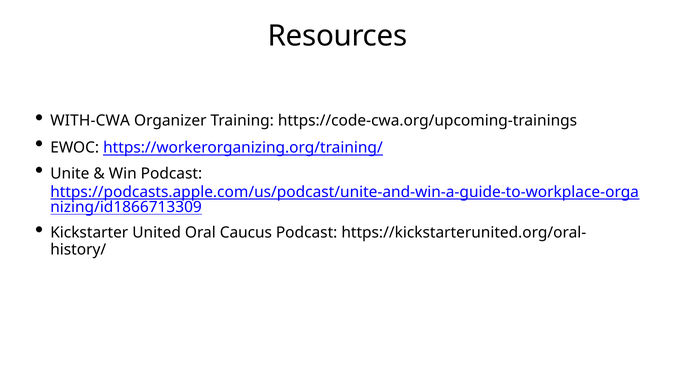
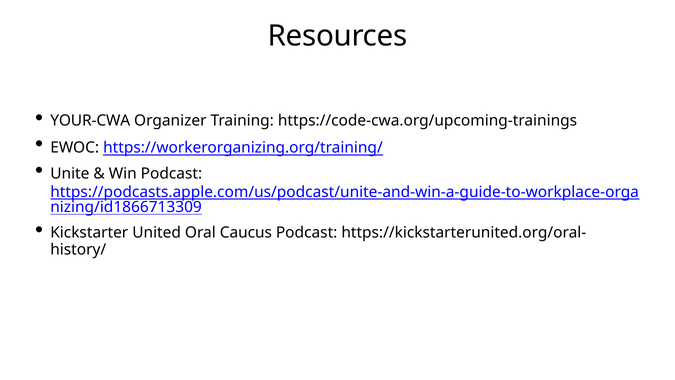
WITH-CWA: WITH-CWA -> YOUR-CWA
